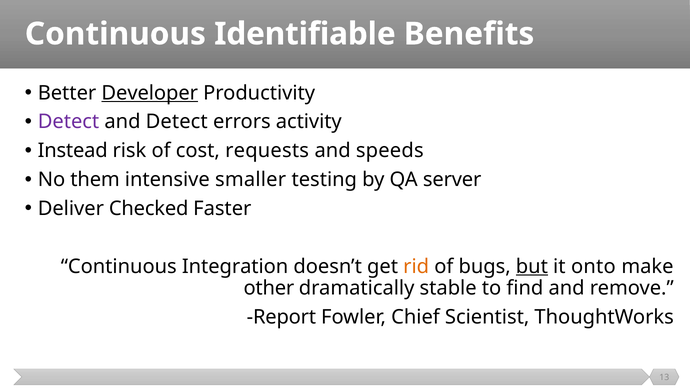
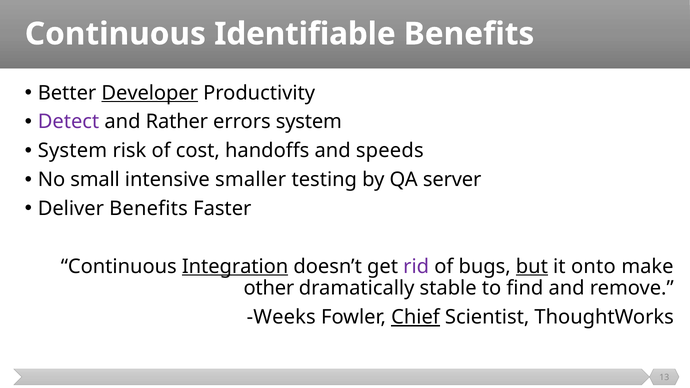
and Detect: Detect -> Rather
errors activity: activity -> system
Instead at (73, 151): Instead -> System
requests: requests -> handoffs
them: them -> small
Deliver Checked: Checked -> Benefits
Integration underline: none -> present
rid colour: orange -> purple
Report: Report -> Weeks
Chief underline: none -> present
